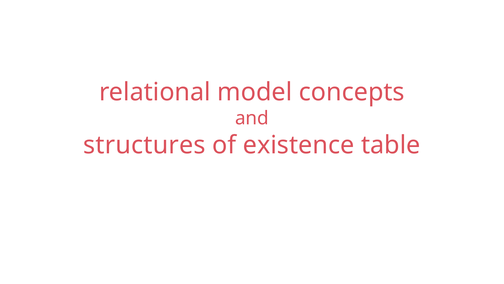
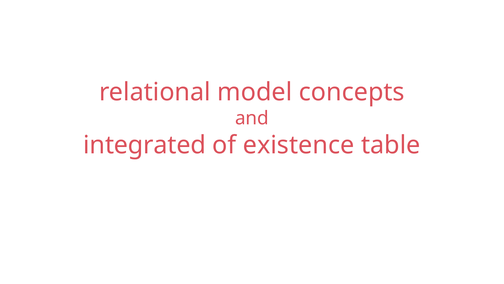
structures: structures -> integrated
